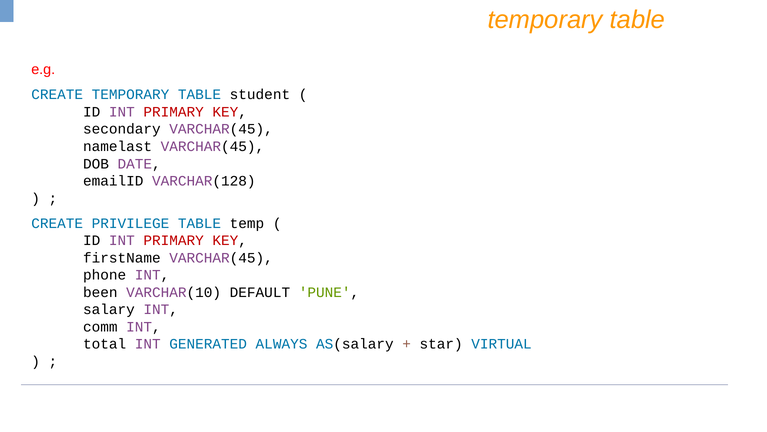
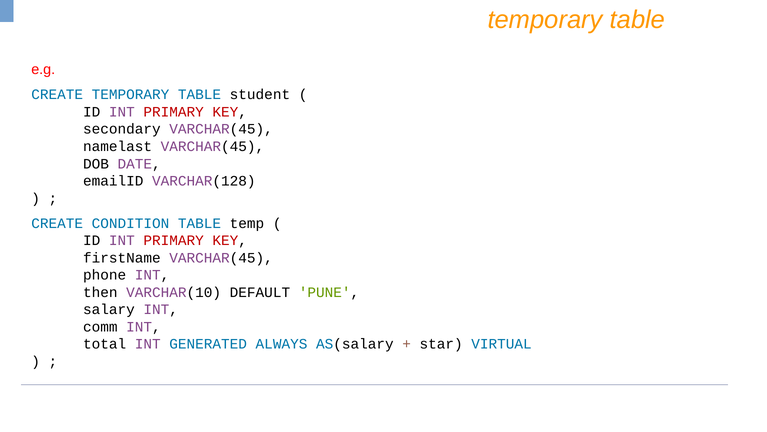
PRIVILEGE: PRIVILEGE -> CONDITION
been: been -> then
